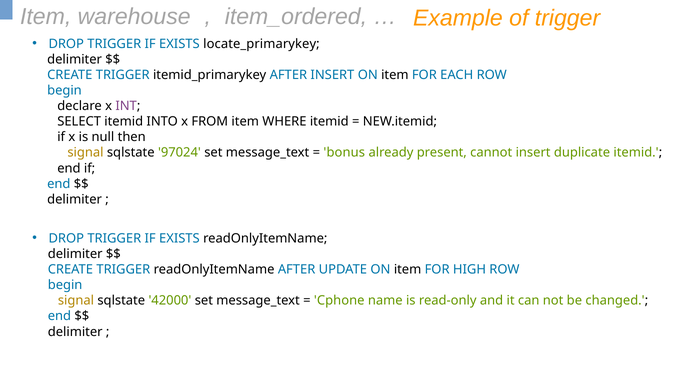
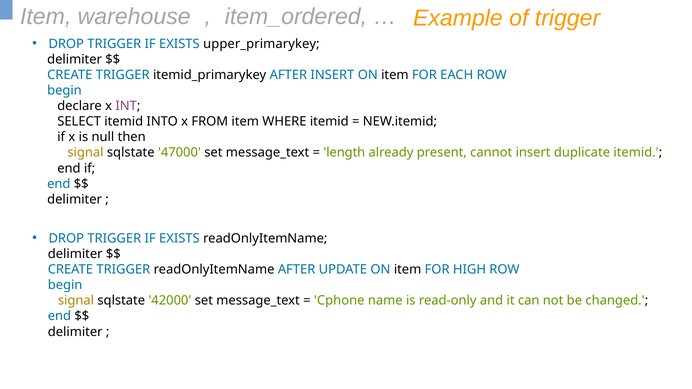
locate_primarykey: locate_primarykey -> upper_primarykey
97024: 97024 -> 47000
bonus: bonus -> length
